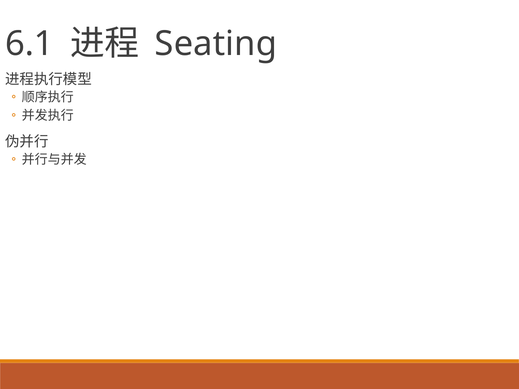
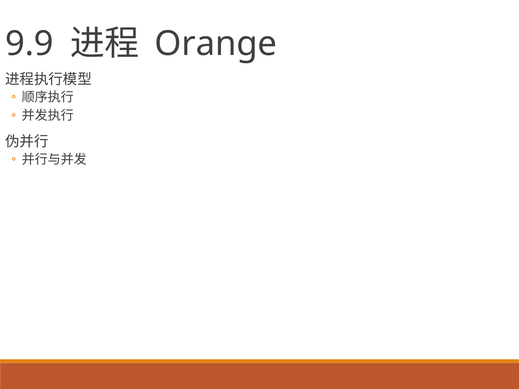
6.1: 6.1 -> 9.9
Seating: Seating -> Orange
